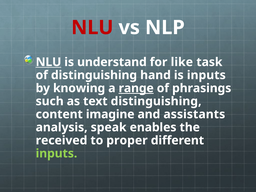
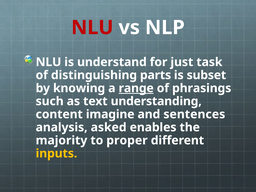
NLU at (48, 62) underline: present -> none
like: like -> just
hand: hand -> parts
is inputs: inputs -> subset
text distinguishing: distinguishing -> understanding
assistants: assistants -> sentences
speak: speak -> asked
received: received -> majority
inputs at (56, 153) colour: light green -> yellow
